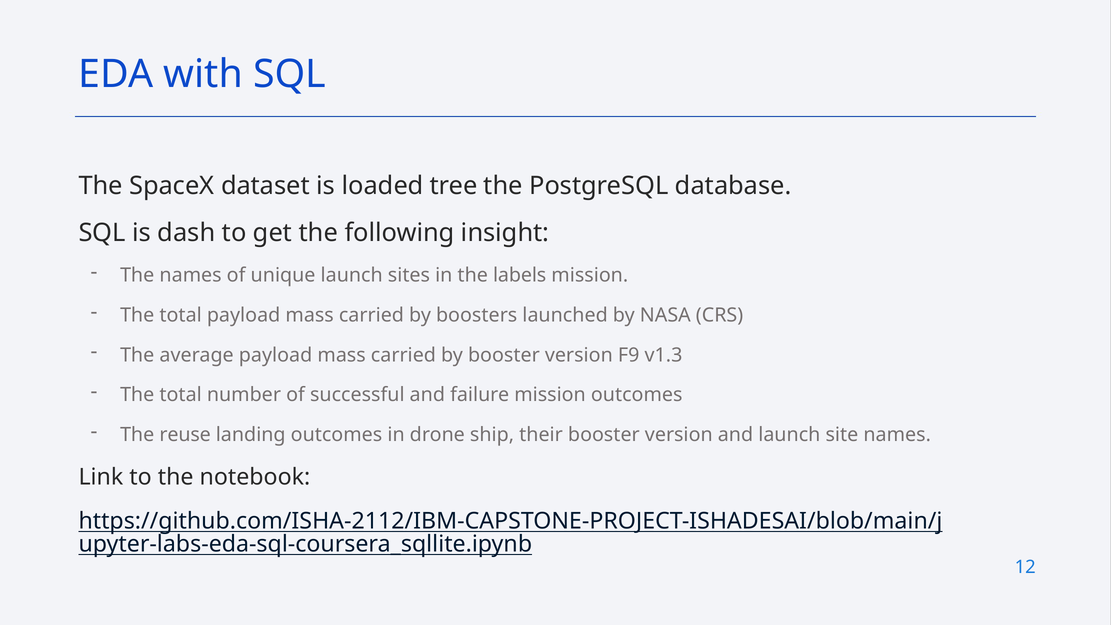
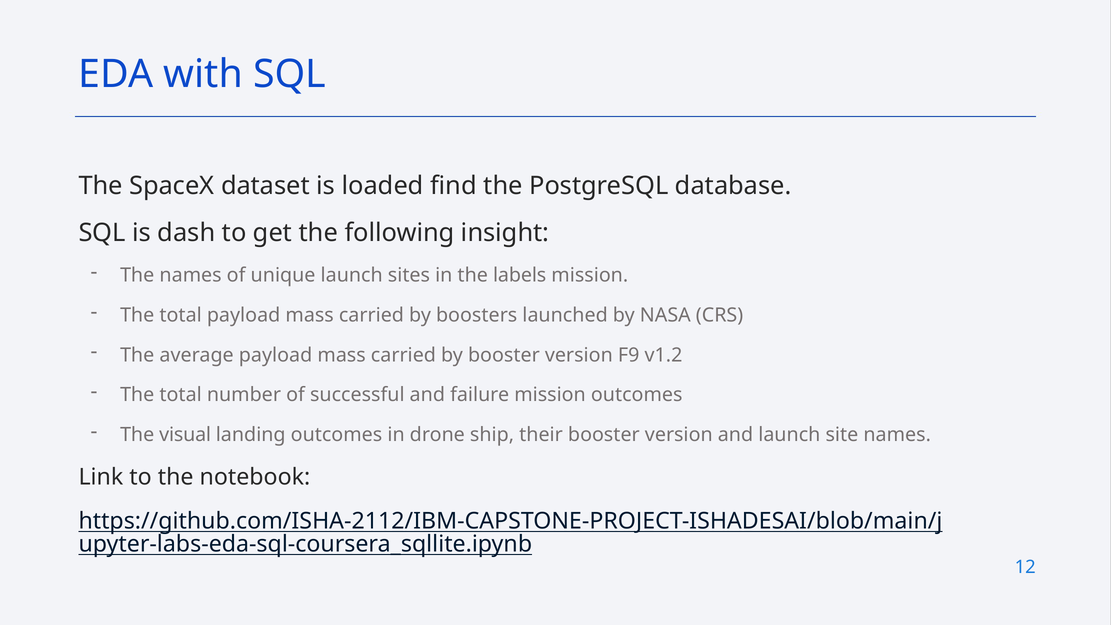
tree: tree -> find
v1.3: v1.3 -> v1.2
reuse: reuse -> visual
